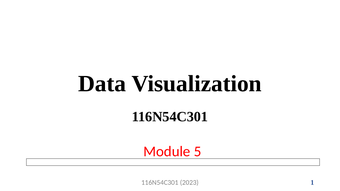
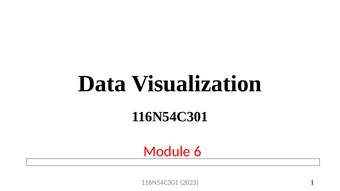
5: 5 -> 6
